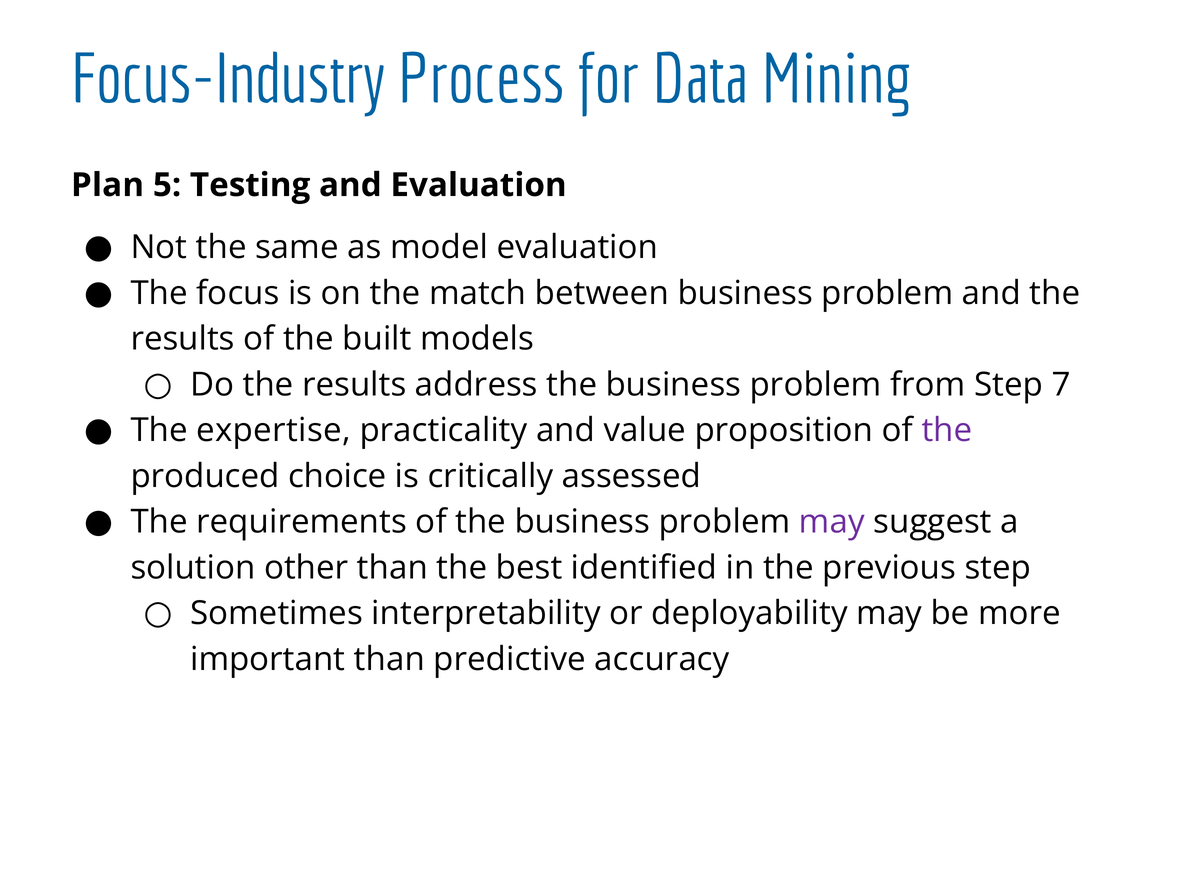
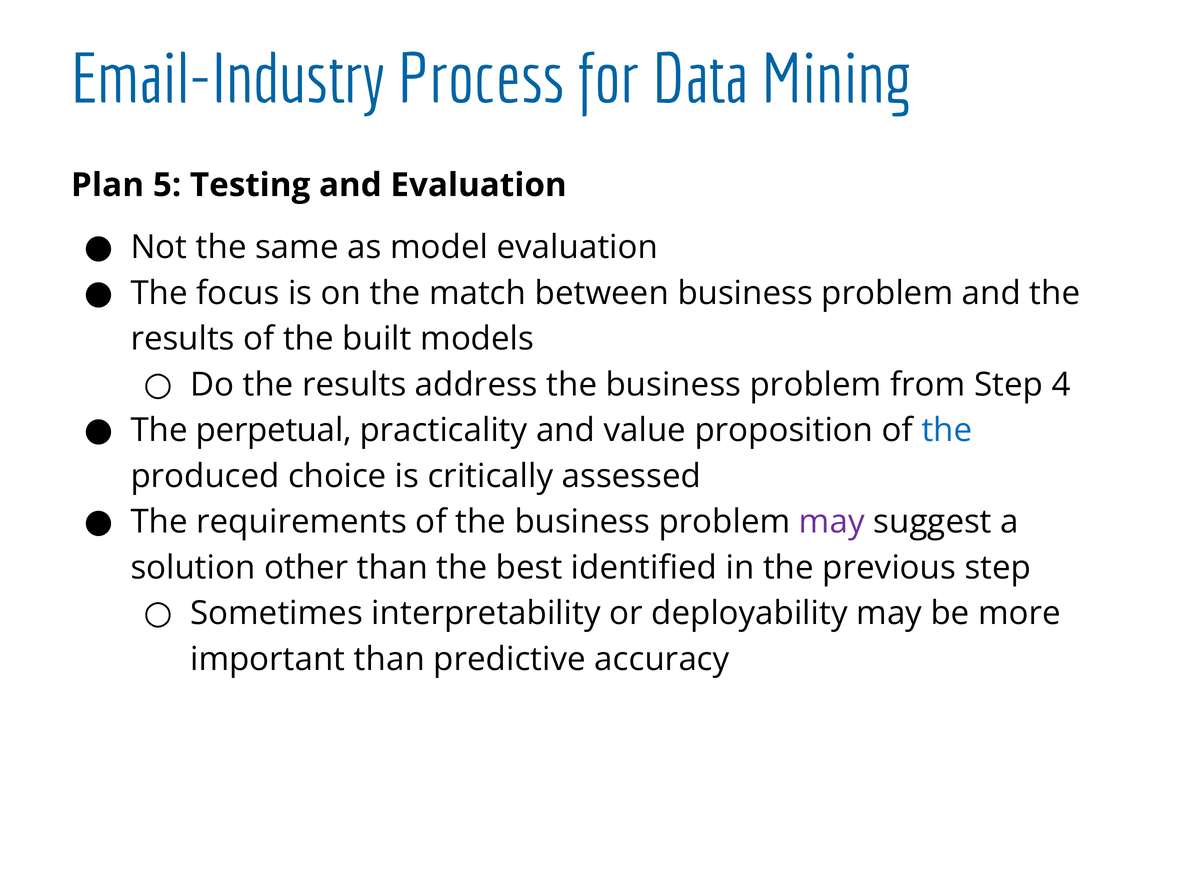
Focus-Industry: Focus-Industry -> Email-Industry
7: 7 -> 4
expertise: expertise -> perpetual
the at (947, 430) colour: purple -> blue
